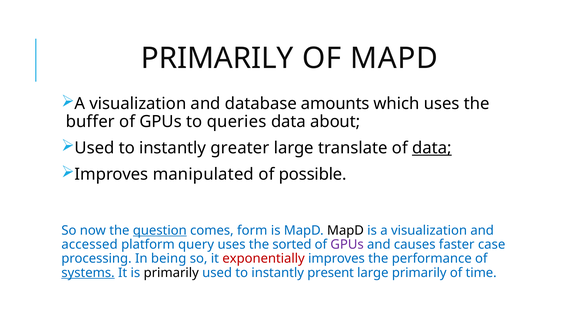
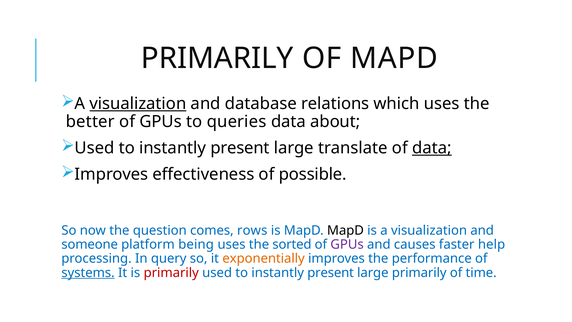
visualization at (138, 104) underline: none -> present
amounts: amounts -> relations
buffer: buffer -> better
greater at (240, 148): greater -> present
manipulated: manipulated -> effectiveness
question underline: present -> none
form: form -> rows
accessed: accessed -> someone
query: query -> being
case: case -> help
being: being -> query
exponentially colour: red -> orange
primarily at (171, 273) colour: black -> red
